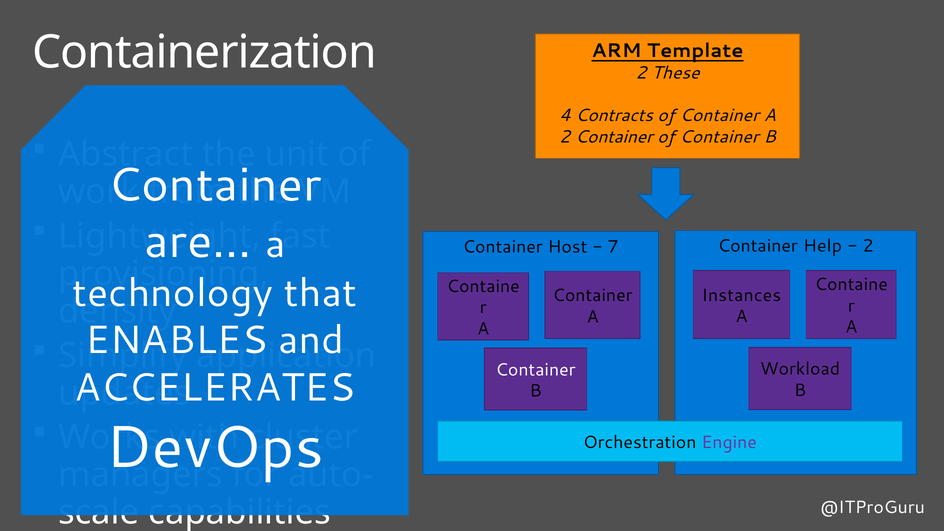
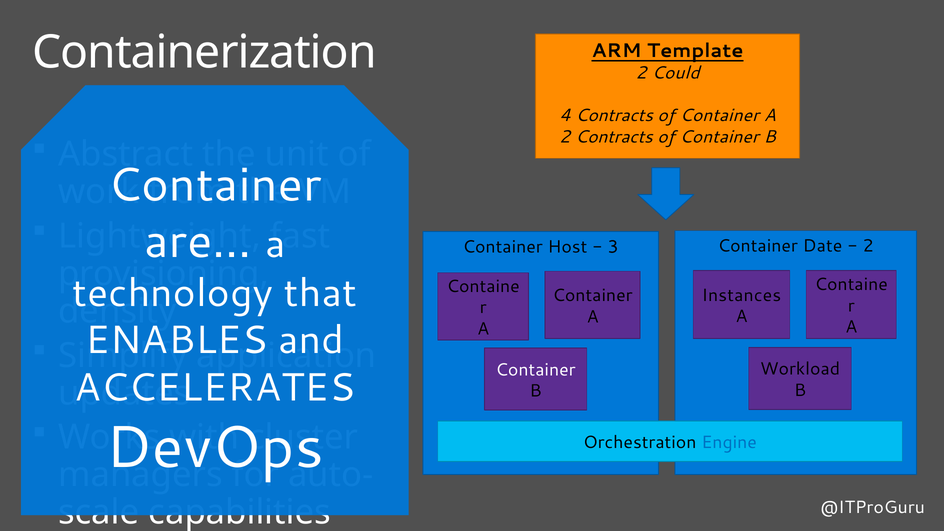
These: These -> Could
2 Container: Container -> Contracts
Help: Help -> Date
7: 7 -> 3
Engine colour: purple -> blue
